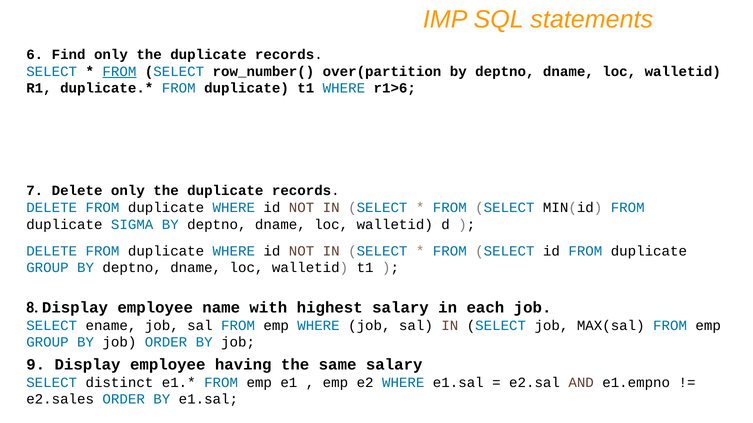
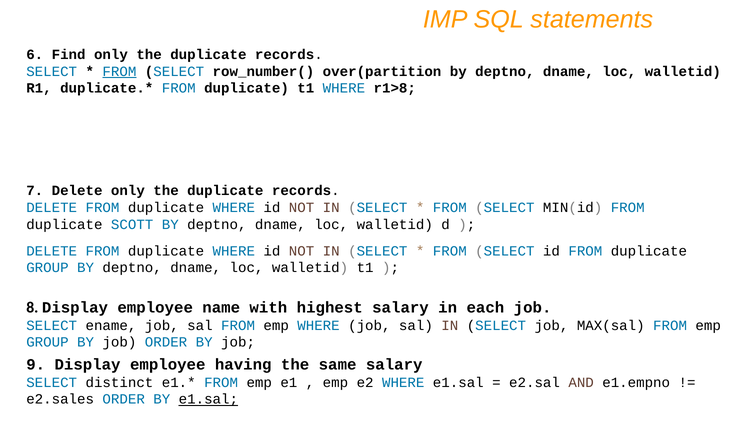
r1>6: r1>6 -> r1>8
SIGMA: SIGMA -> SCOTT
e1.sal at (208, 400) underline: none -> present
